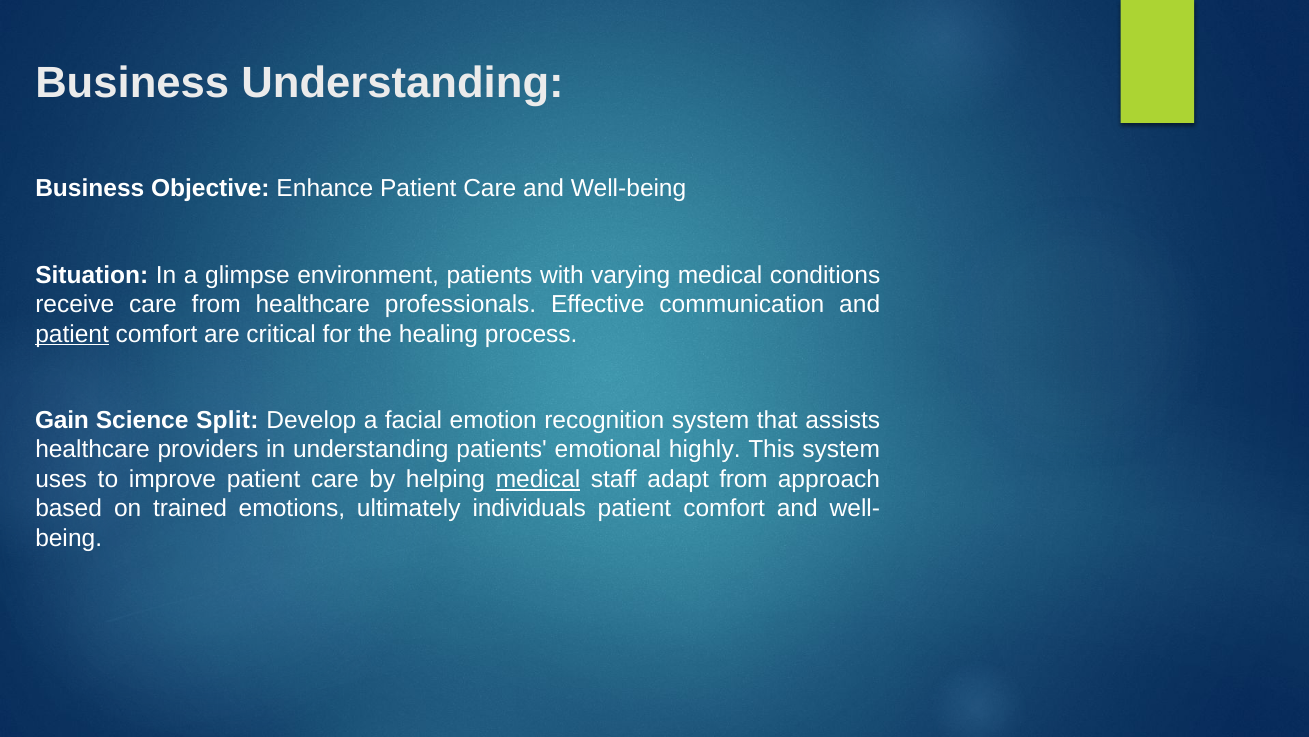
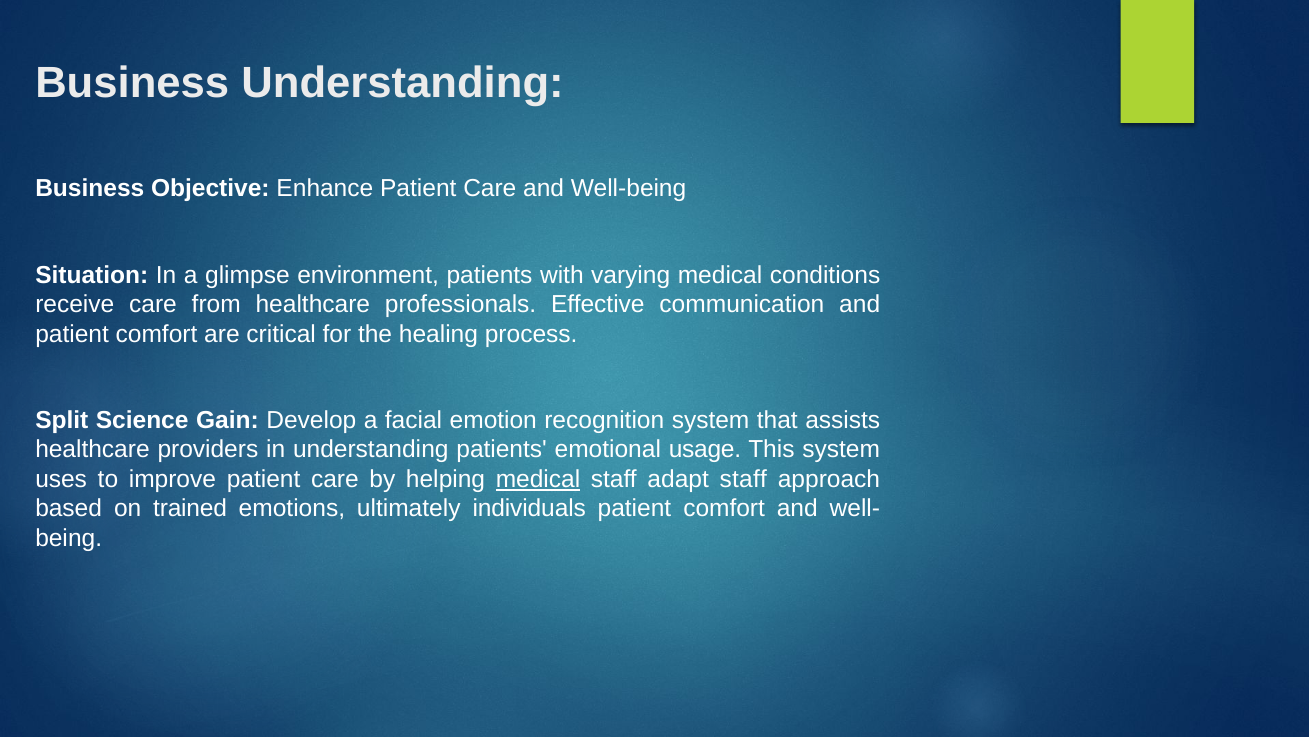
patient at (72, 334) underline: present -> none
Gain: Gain -> Split
Split: Split -> Gain
highly: highly -> usage
adapt from: from -> staff
